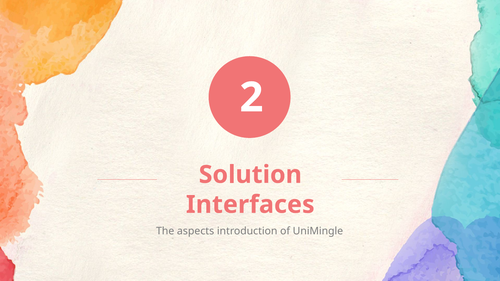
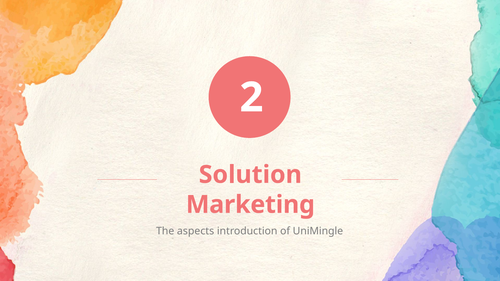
Interfaces: Interfaces -> Marketing
